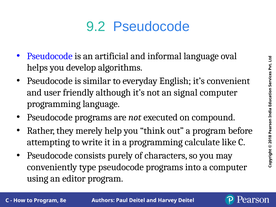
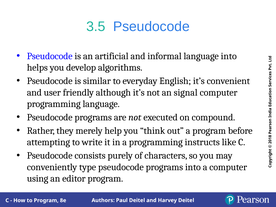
9.2: 9.2 -> 3.5
language oval: oval -> into
calculate: calculate -> instructs
